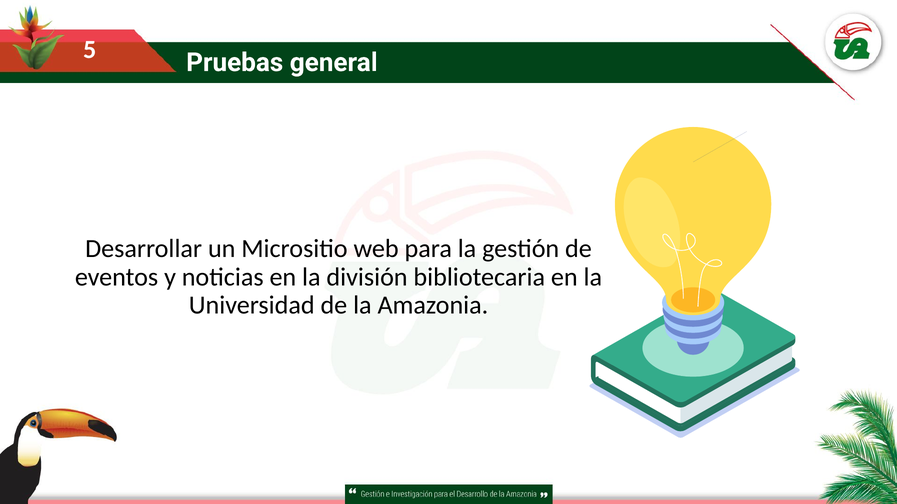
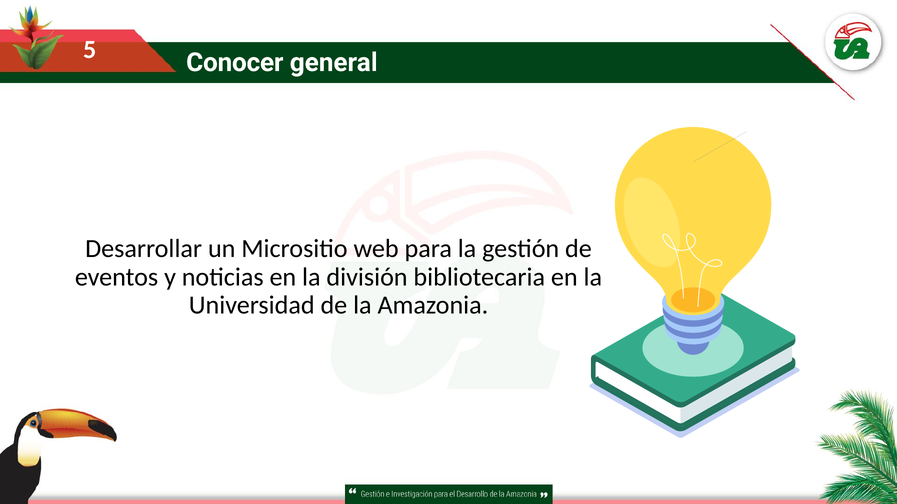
Pruebas: Pruebas -> Conocer
